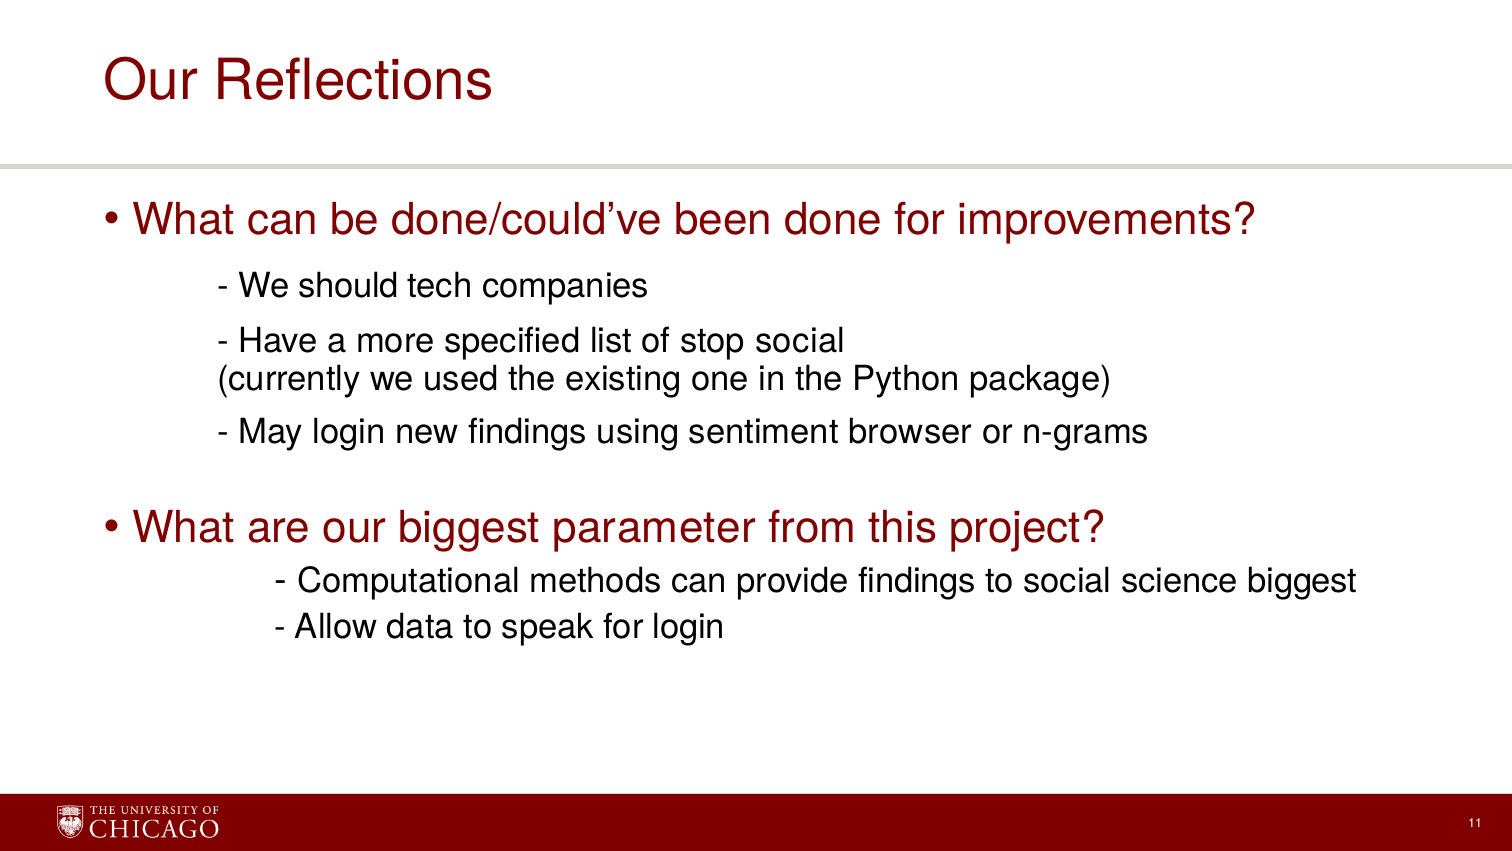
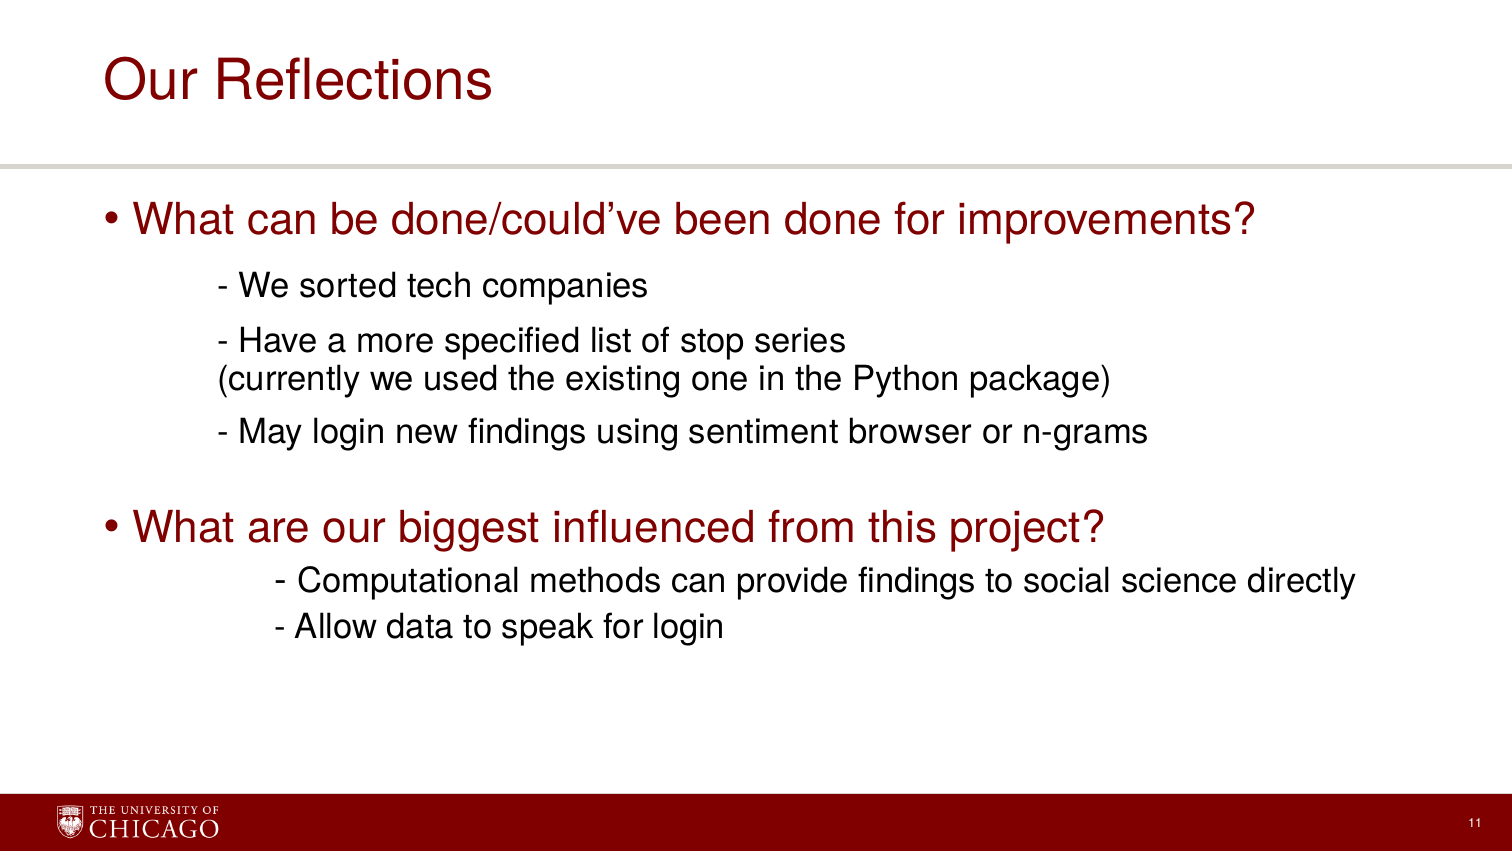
should: should -> sorted
stop social: social -> series
parameter: parameter -> influenced
science biggest: biggest -> directly
